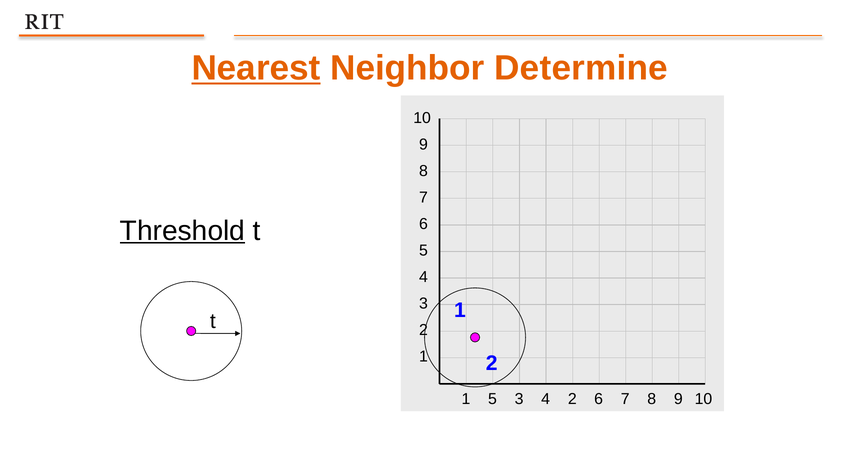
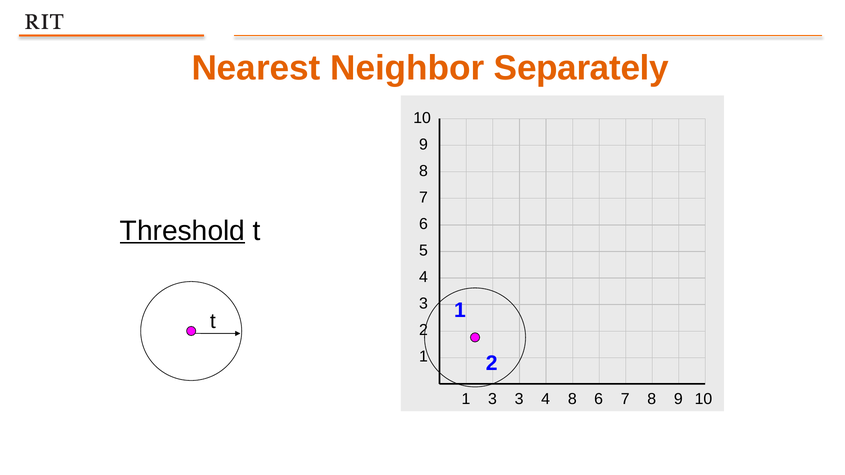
Nearest underline: present -> none
Determine: Determine -> Separately
1 5: 5 -> 3
4 2: 2 -> 8
